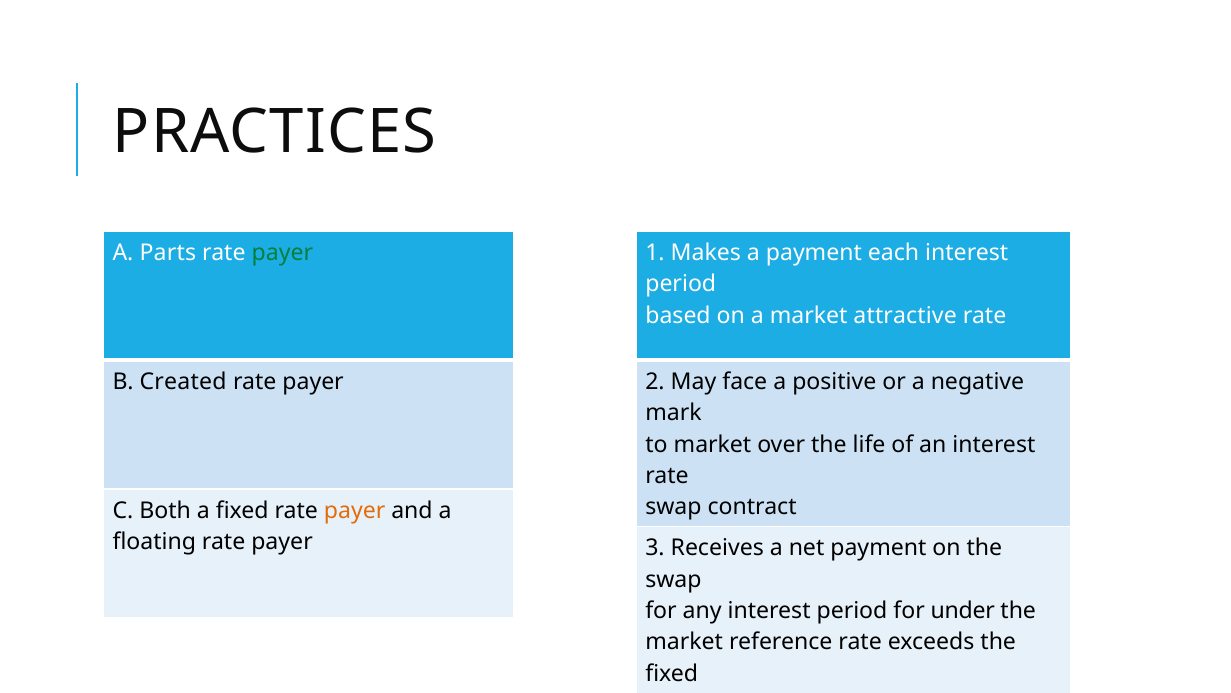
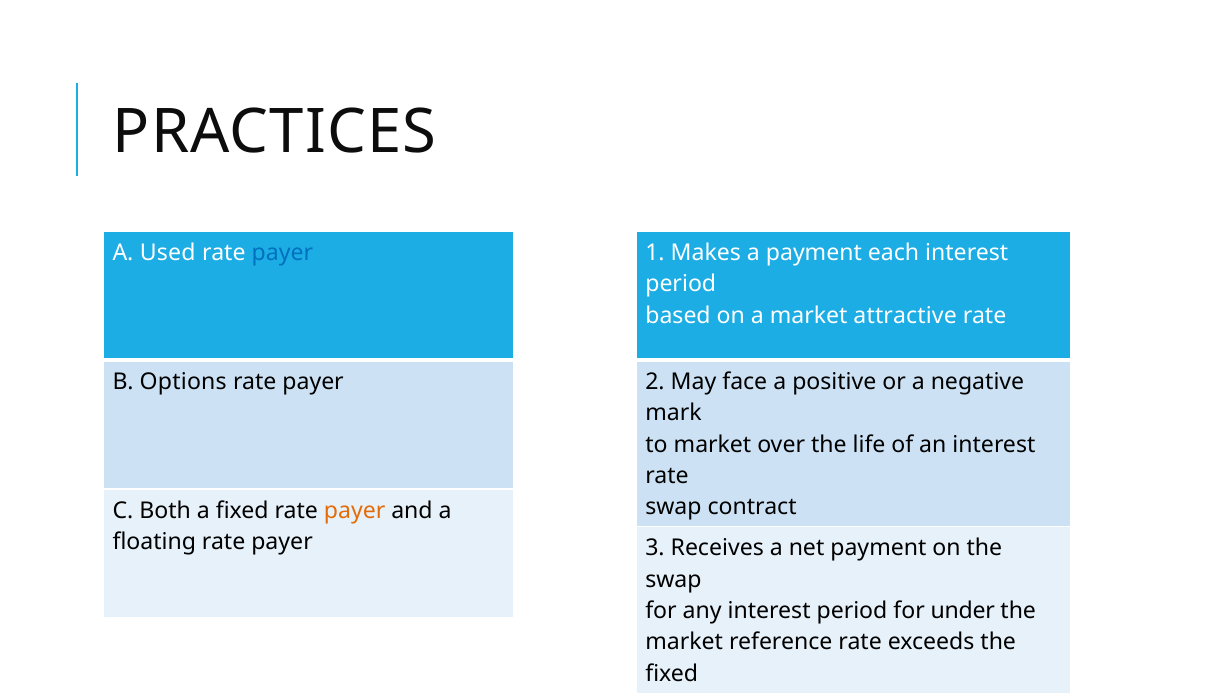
Parts: Parts -> Used
payer at (282, 252) colour: green -> blue
Created: Created -> Options
